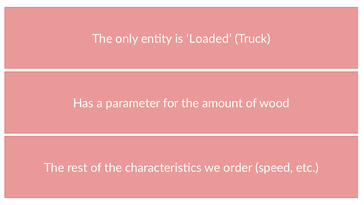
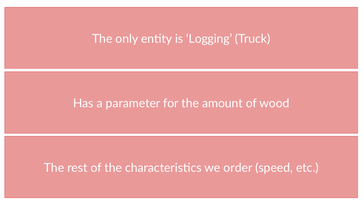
Loaded: Loaded -> Logging
